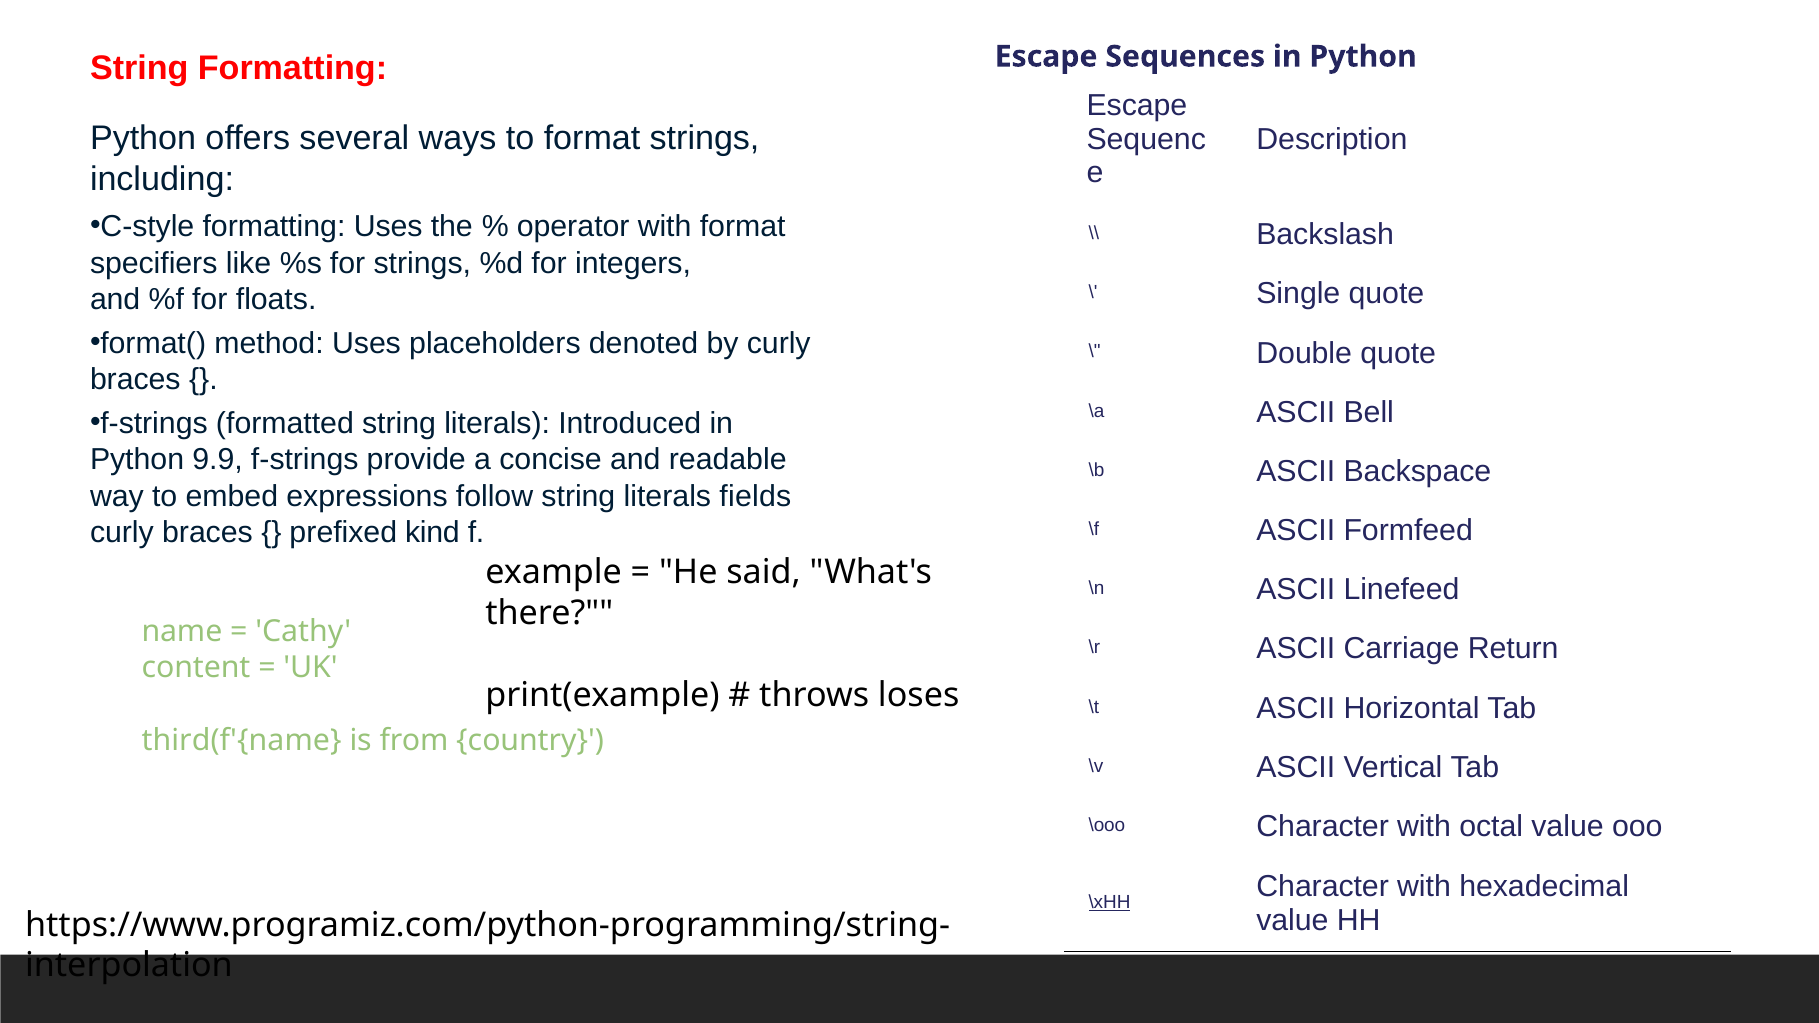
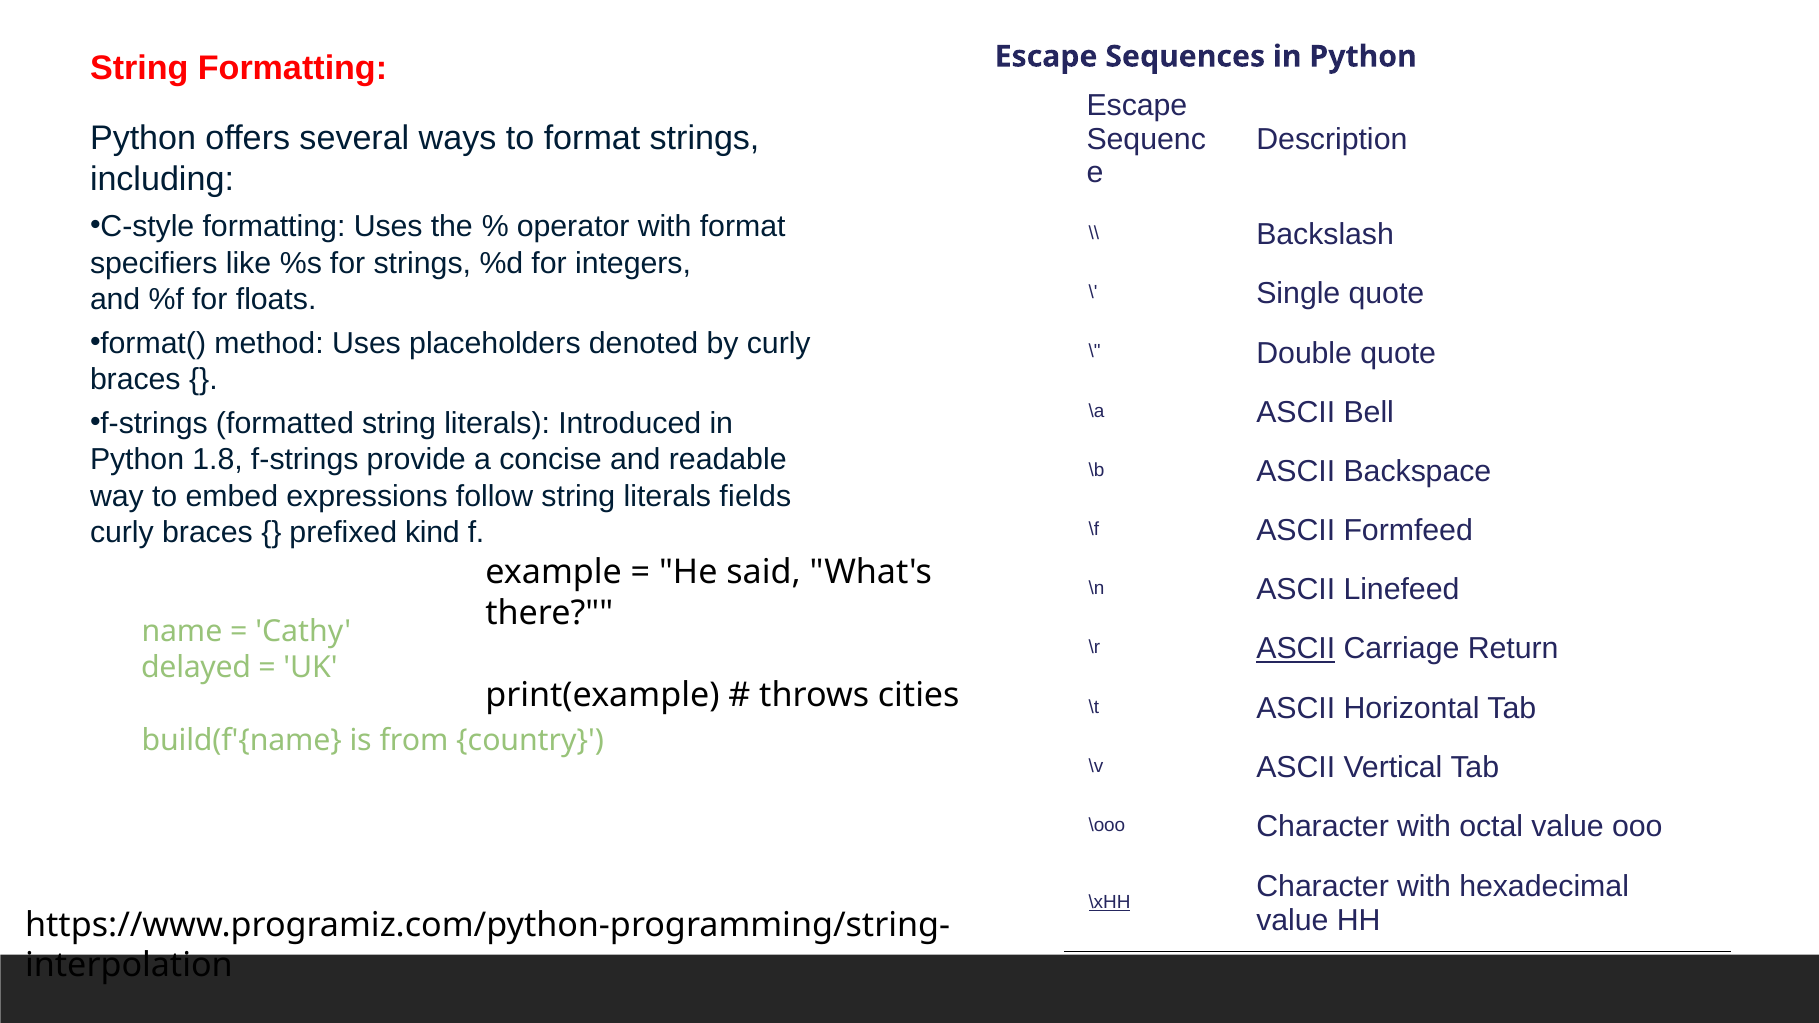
9.9: 9.9 -> 1.8
ASCII at (1296, 649) underline: none -> present
content: content -> delayed
loses: loses -> cities
third(f'{name: third(f'{name -> build(f'{name
